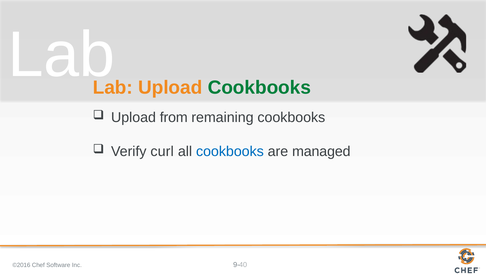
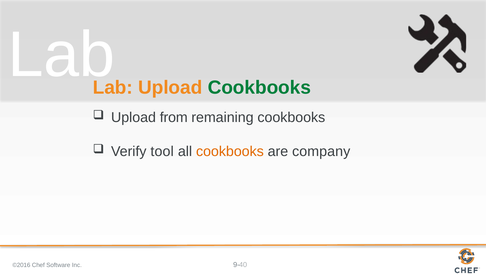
curl: curl -> tool
cookbooks at (230, 151) colour: blue -> orange
managed: managed -> company
